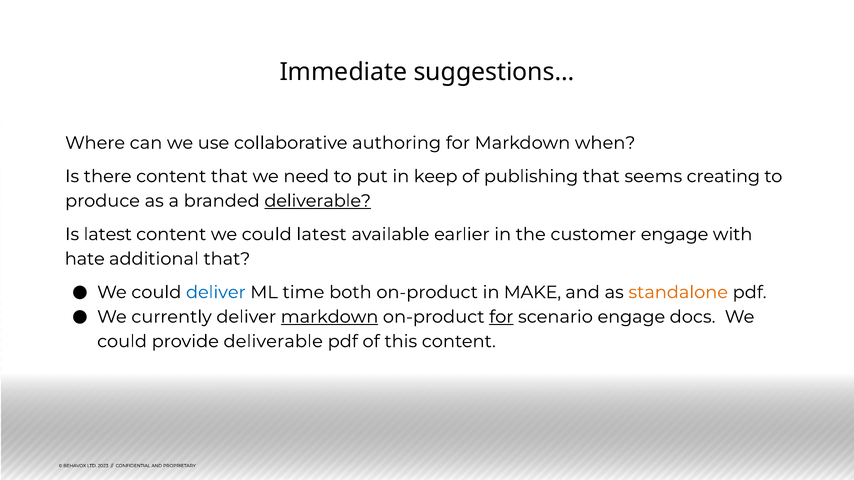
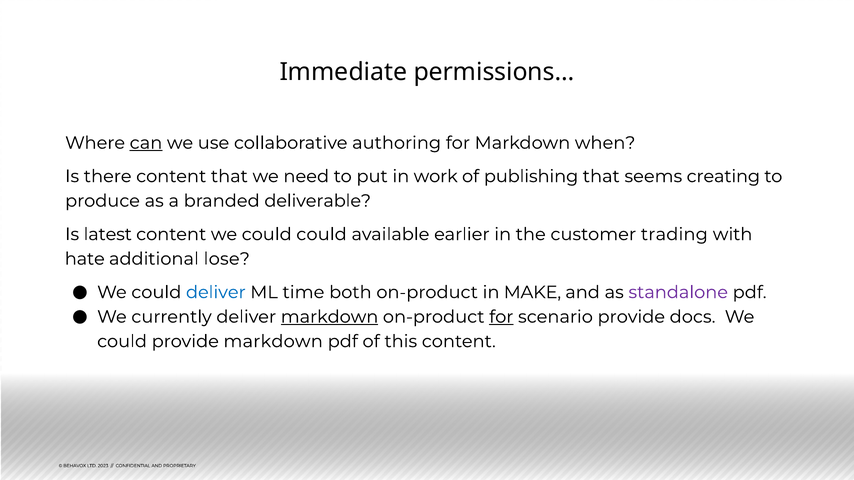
suggestions…: suggestions… -> permissions…
can underline: none -> present
keep: keep -> work
deliverable at (318, 201) underline: present -> none
could latest: latest -> could
customer engage: engage -> trading
additional that: that -> lose
standalone colour: orange -> purple
scenario engage: engage -> provide
provide deliverable: deliverable -> markdown
